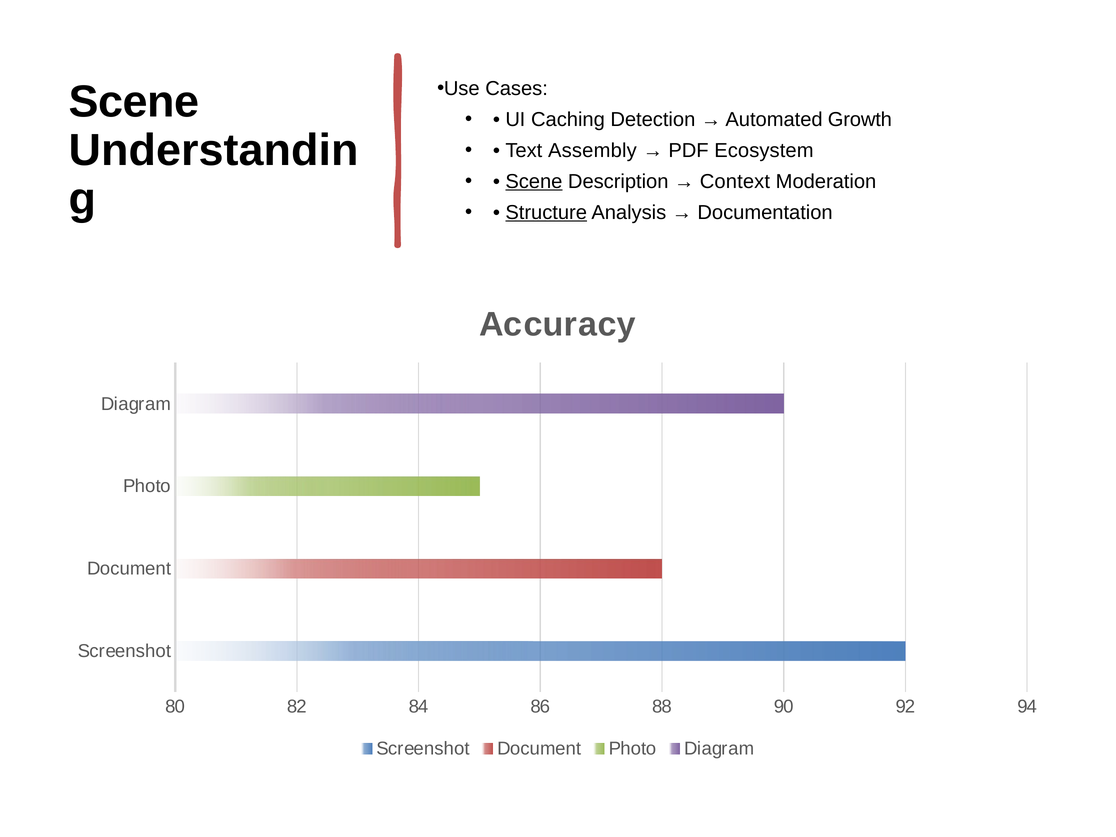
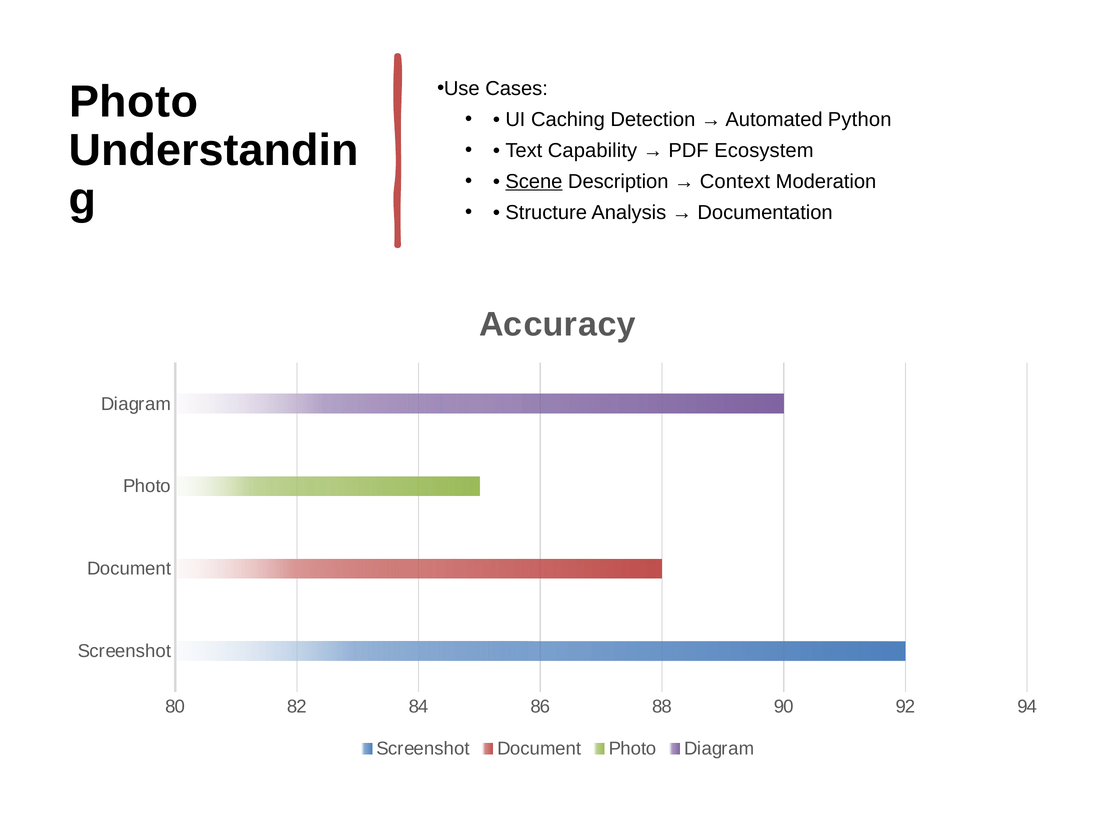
Scene at (134, 102): Scene -> Photo
Growth: Growth -> Python
Assembly: Assembly -> Capability
Structure underline: present -> none
